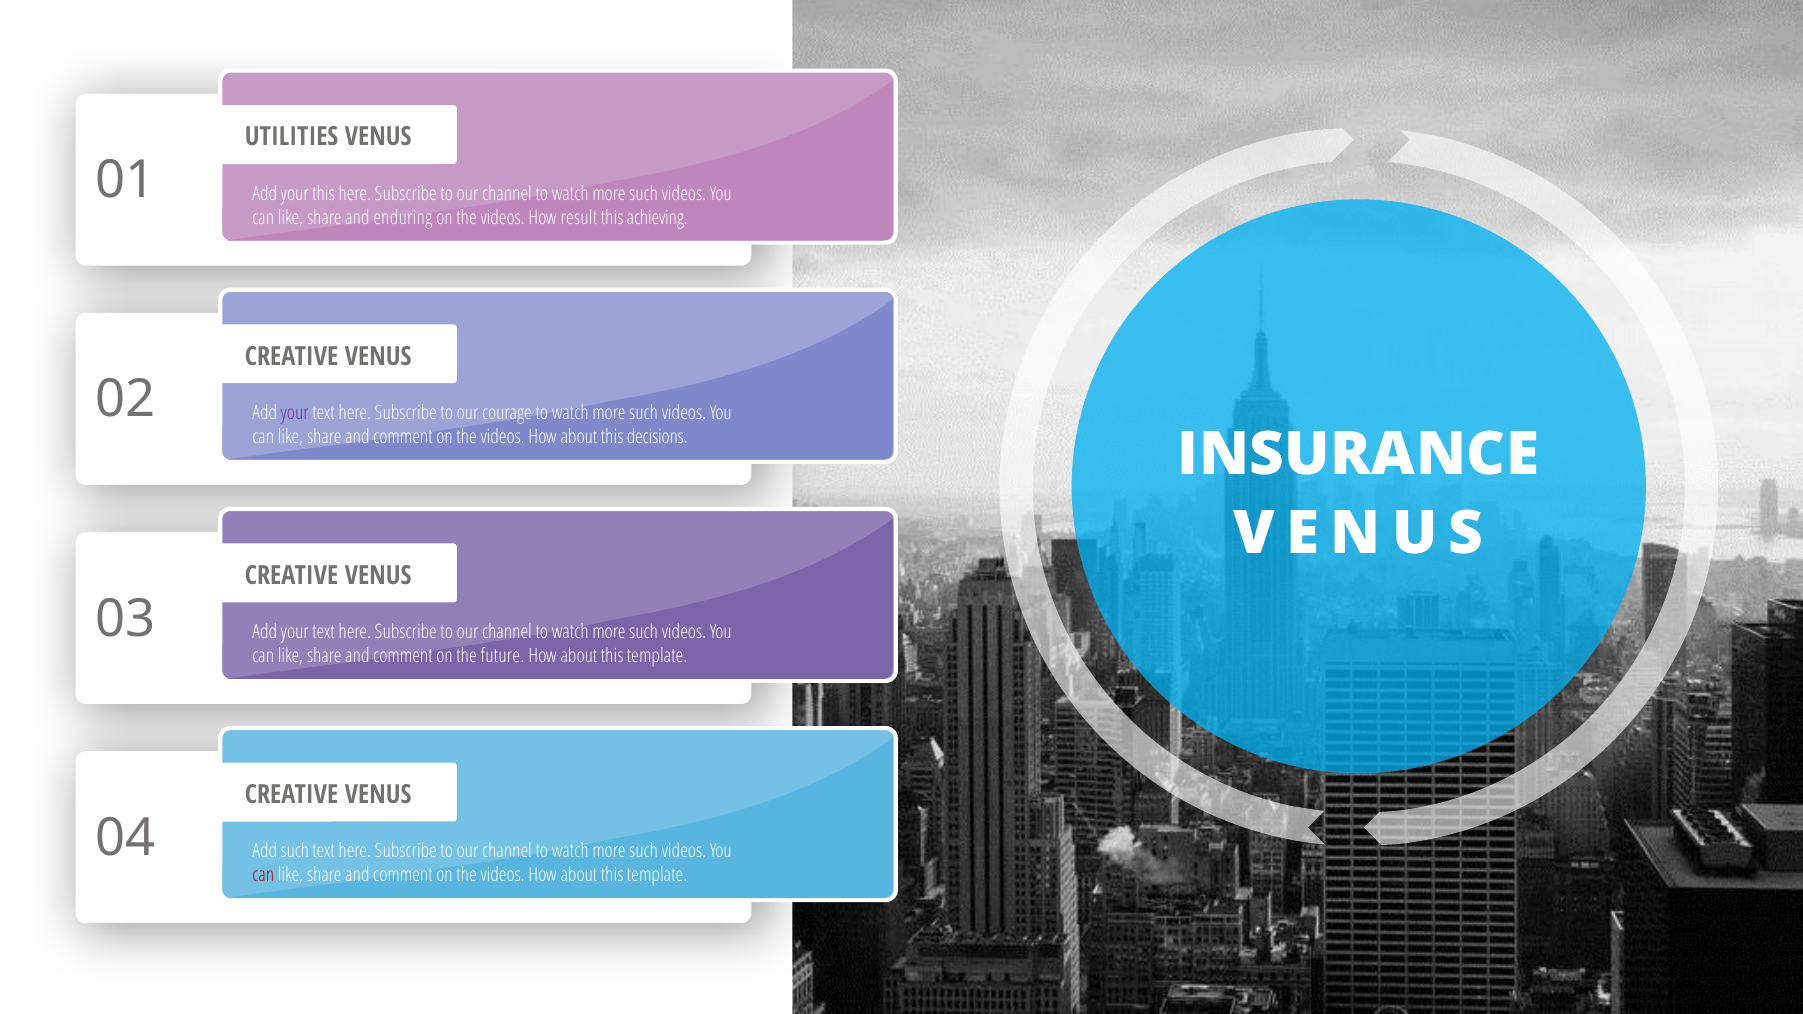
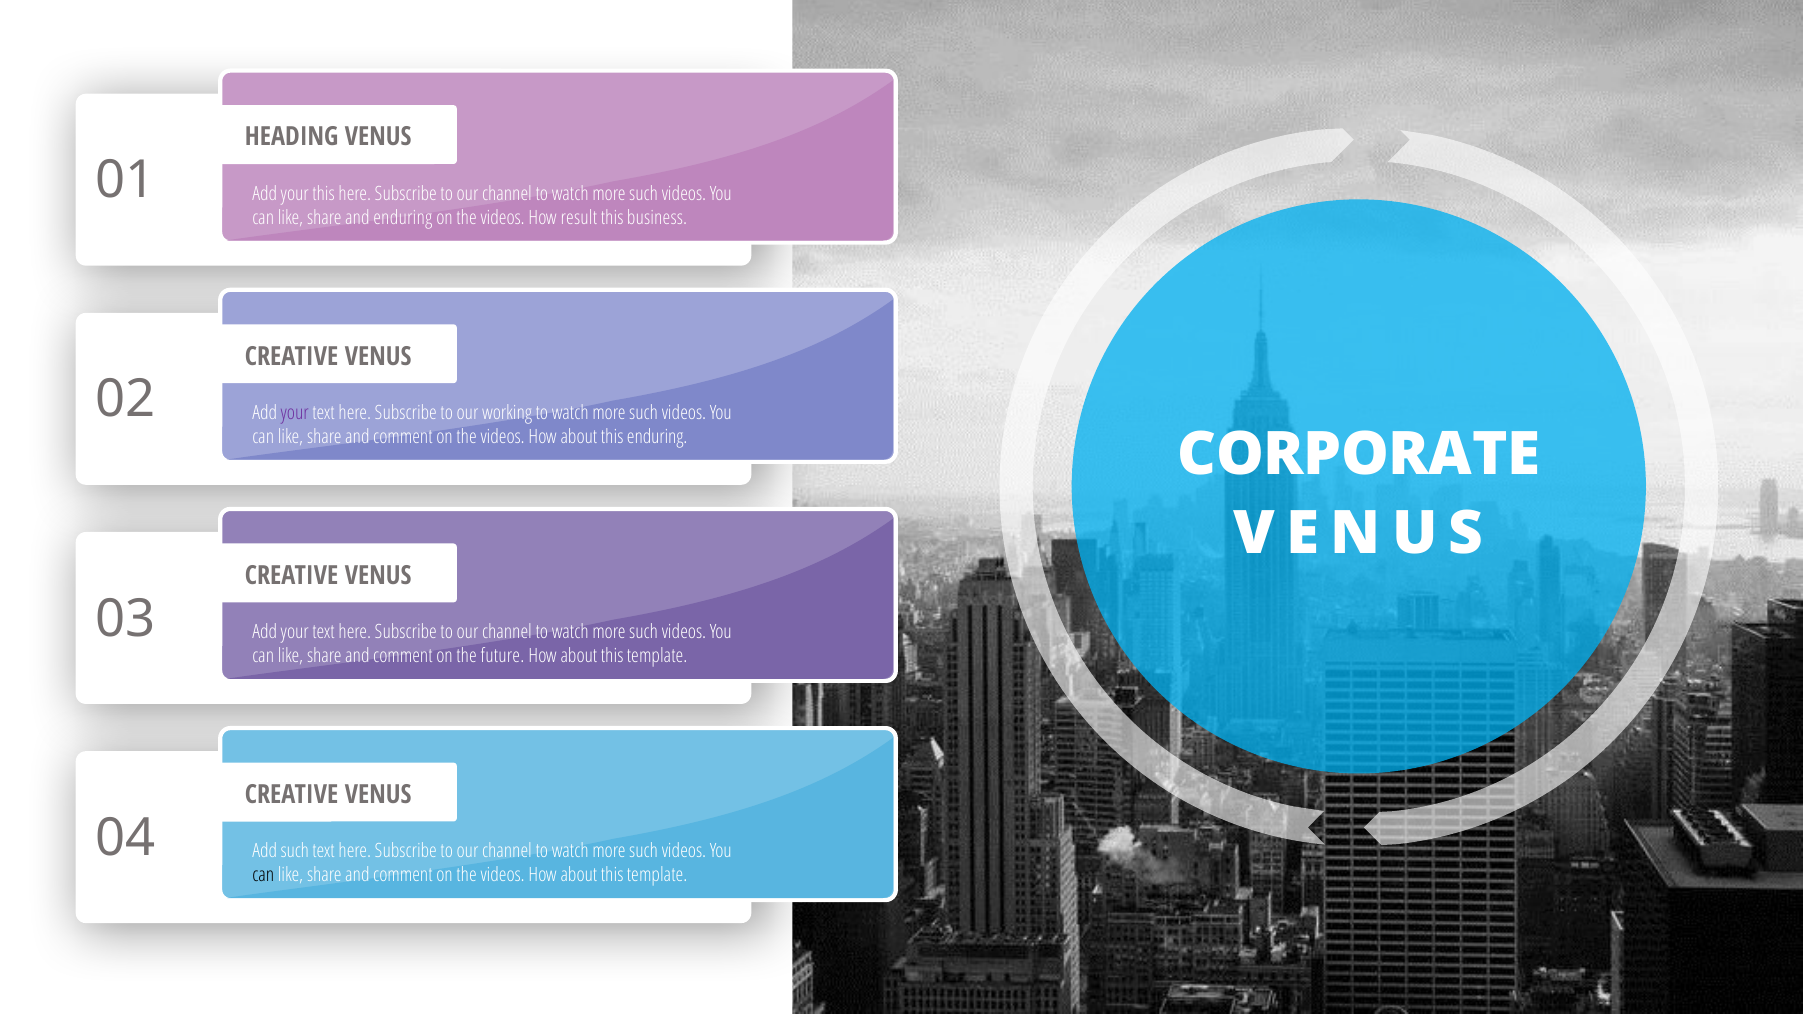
UTILITIES: UTILITIES -> HEADING
achieving: achieving -> business
courage: courage -> working
this decisions: decisions -> enduring
INSURANCE: INSURANCE -> CORPORATE
can at (263, 875) colour: red -> black
